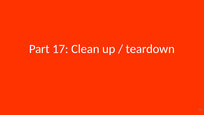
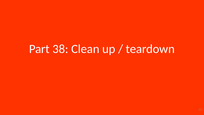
17: 17 -> 38
